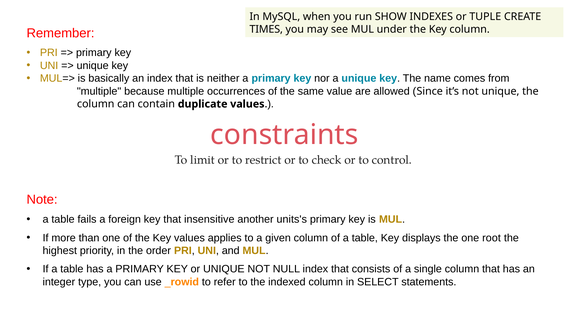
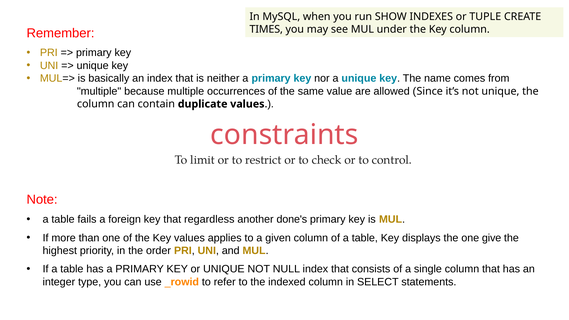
insensitive: insensitive -> regardless
units's: units's -> done's
root: root -> give
